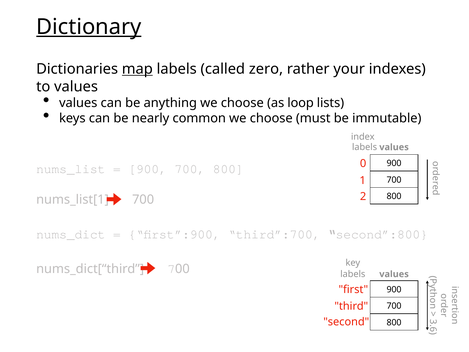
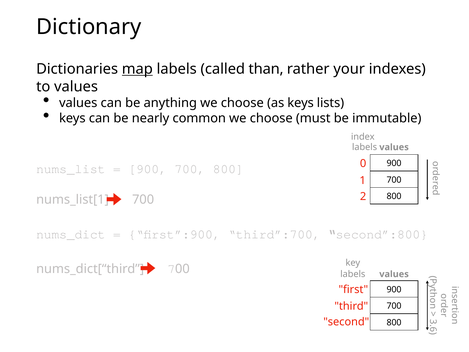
Dictionary underline: present -> none
zero: zero -> than
as loop: loop -> keys
